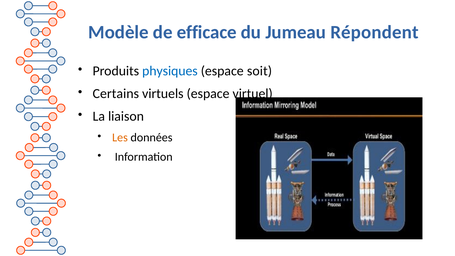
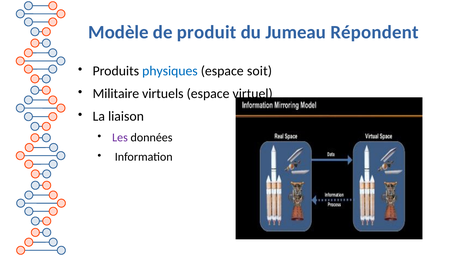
efficace: efficace -> produit
Certains: Certains -> Militaire
Les colour: orange -> purple
